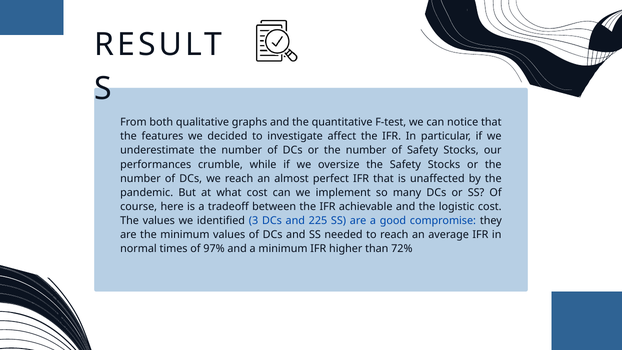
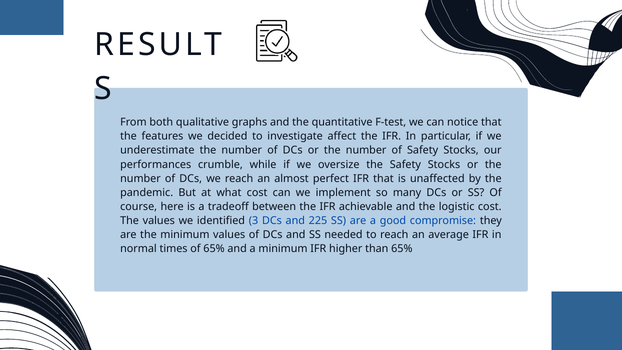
of 97%: 97% -> 65%
than 72%: 72% -> 65%
